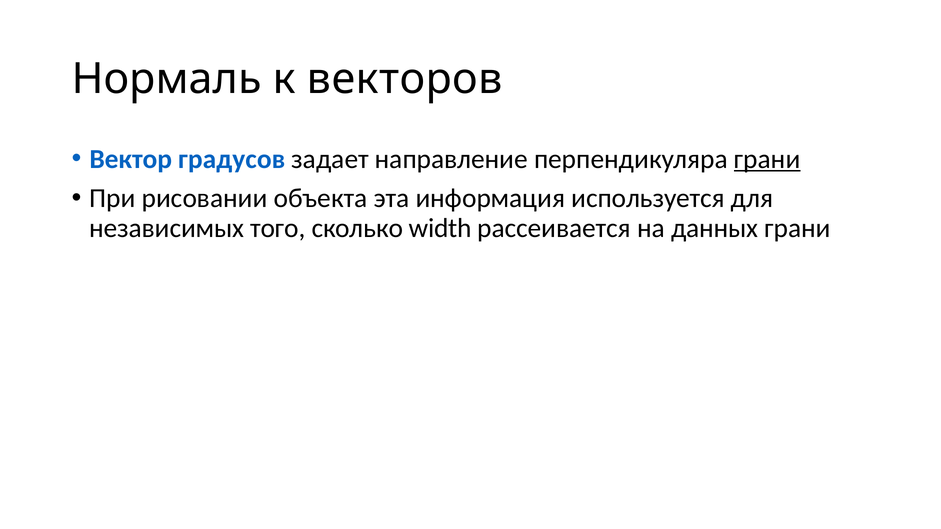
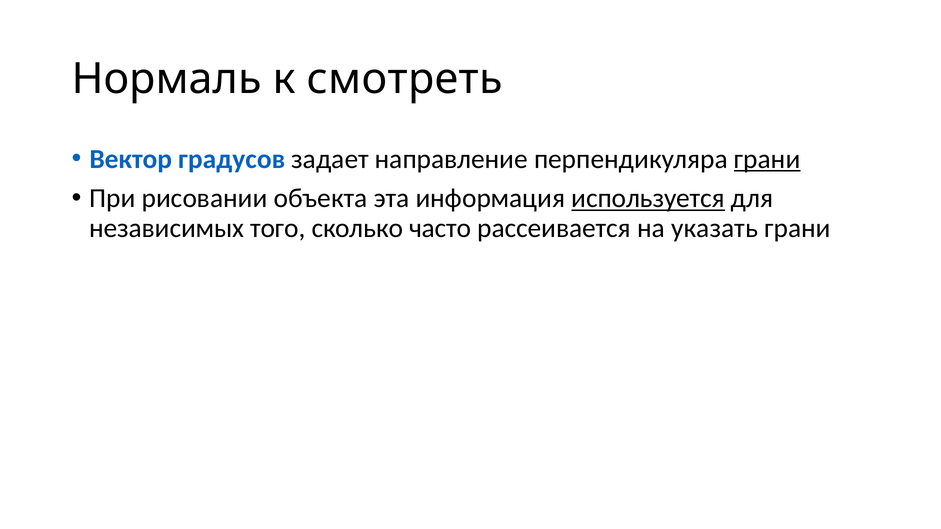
векторов: векторов -> смотреть
используется underline: none -> present
width: width -> часто
данных: данных -> указать
